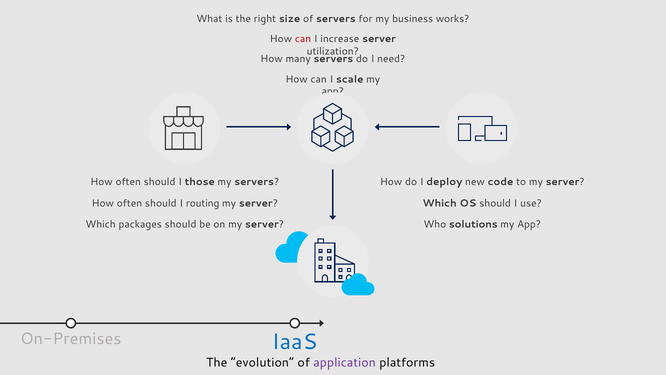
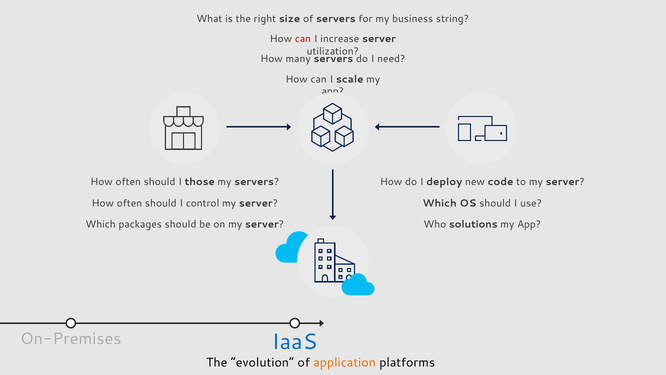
works: works -> string
routing: routing -> control
application colour: purple -> orange
